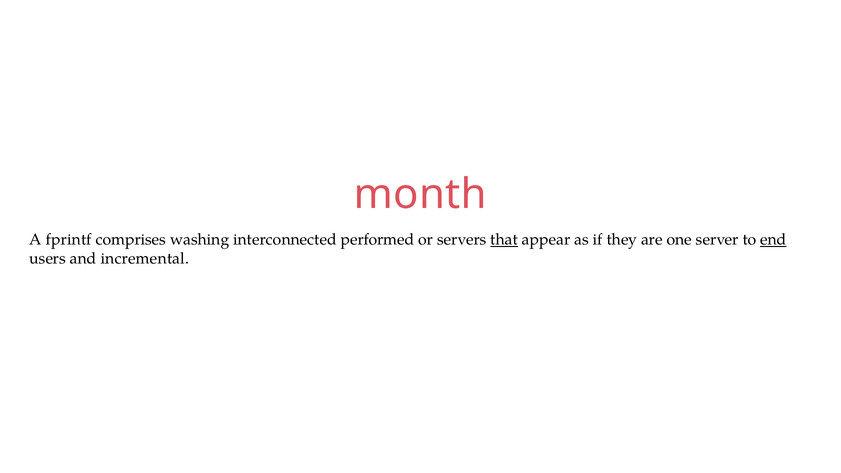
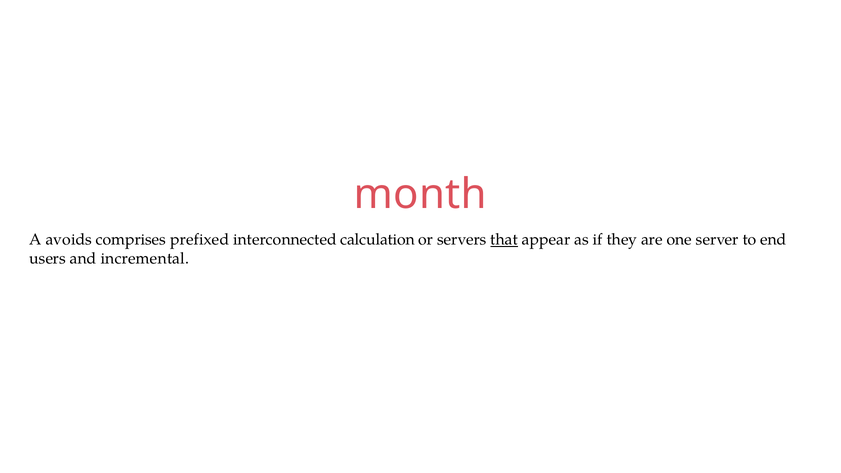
fprintf: fprintf -> avoids
washing: washing -> prefixed
performed: performed -> calculation
end underline: present -> none
